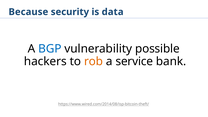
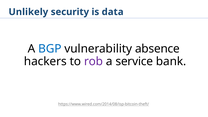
Because: Because -> Unlikely
possible: possible -> absence
rob colour: orange -> purple
